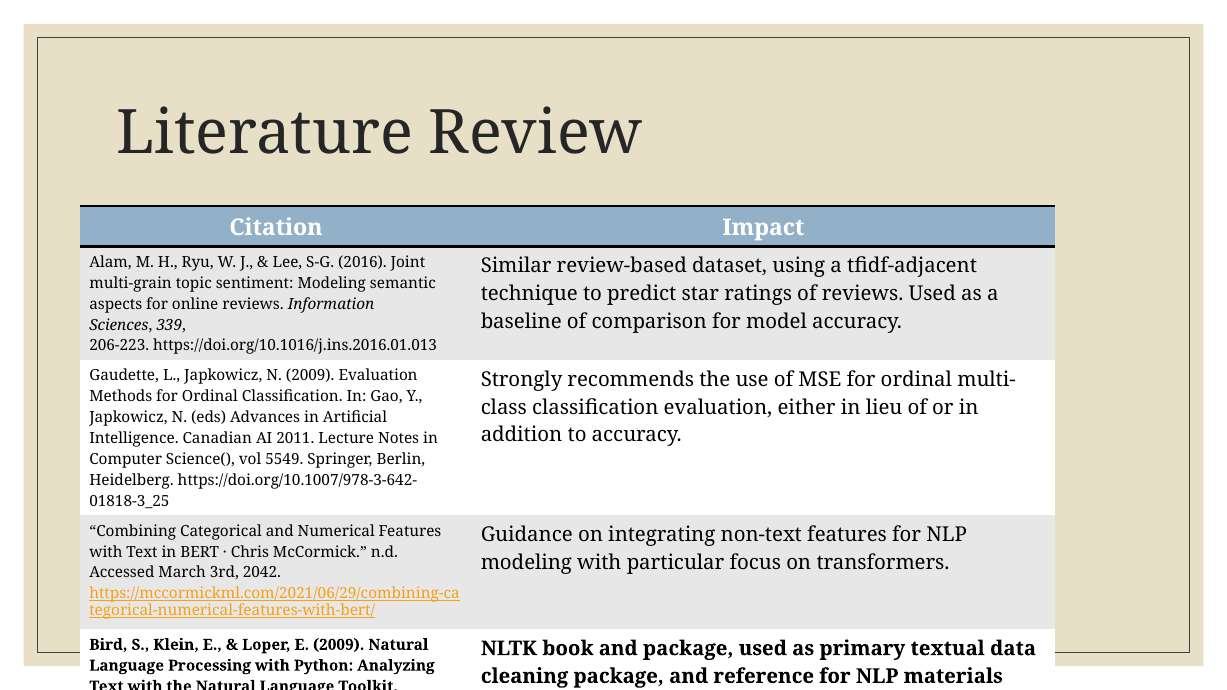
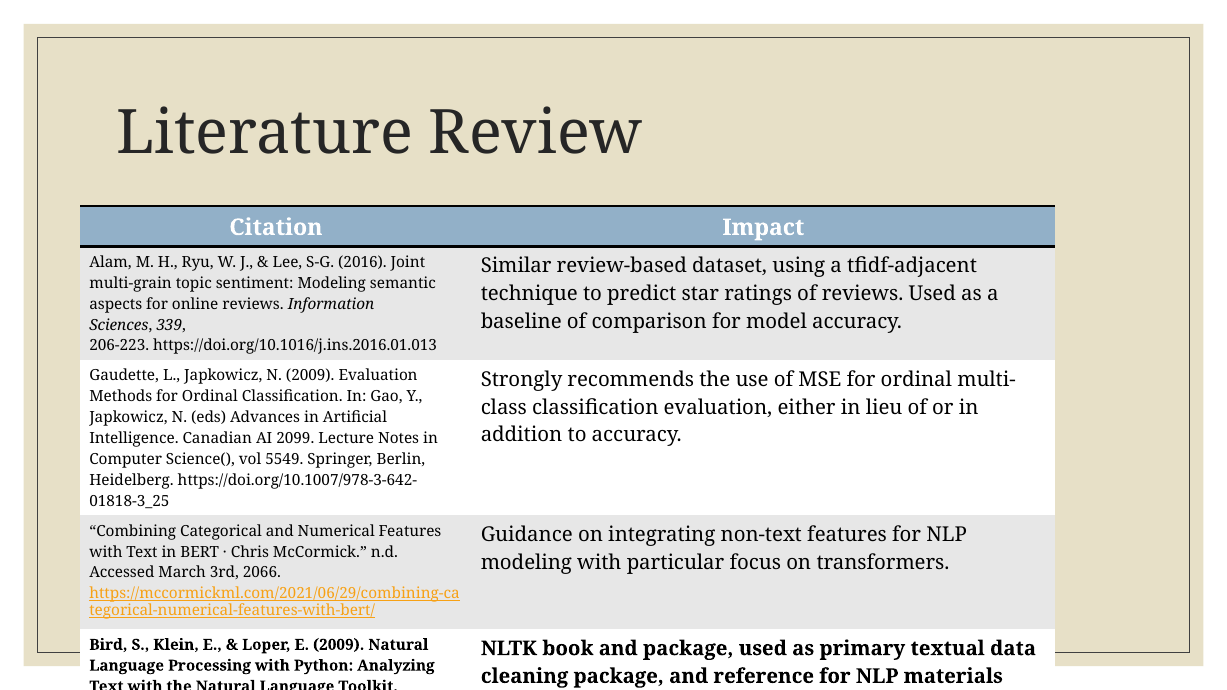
2011: 2011 -> 2099
2042: 2042 -> 2066
